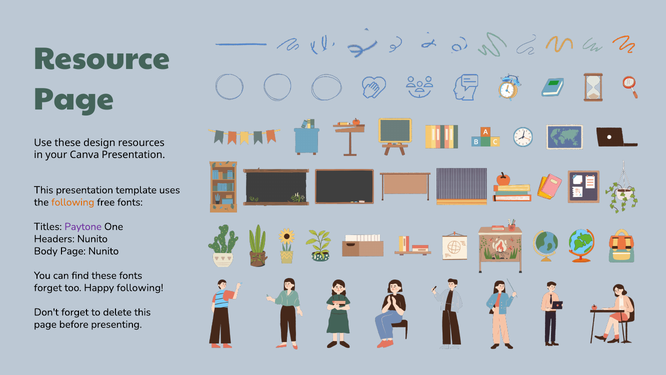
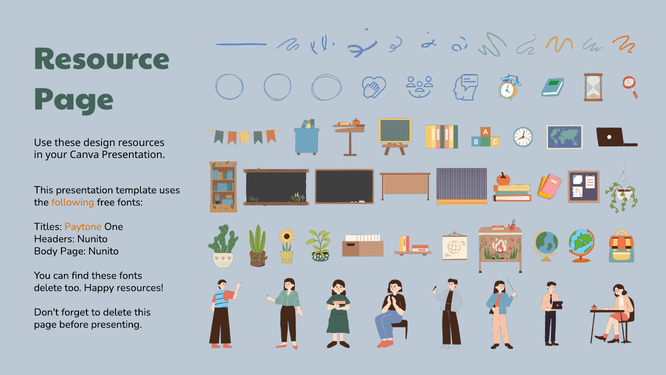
Paytone colour: purple -> orange
forget at (48, 287): forget -> delete
Happy following: following -> resources
